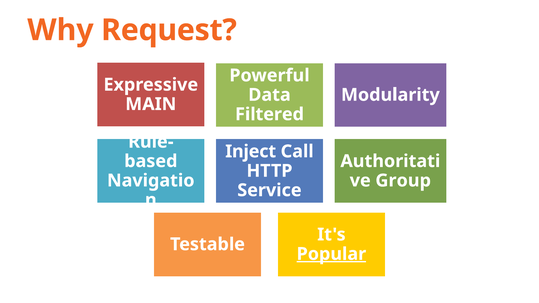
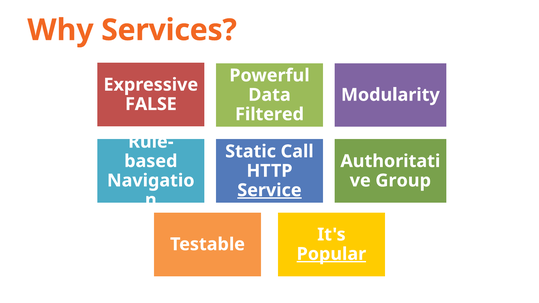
Request: Request -> Services
MAIN: MAIN -> FALSE
Inject: Inject -> Static
Service underline: none -> present
